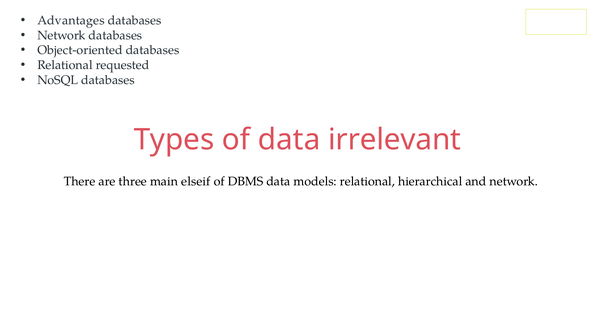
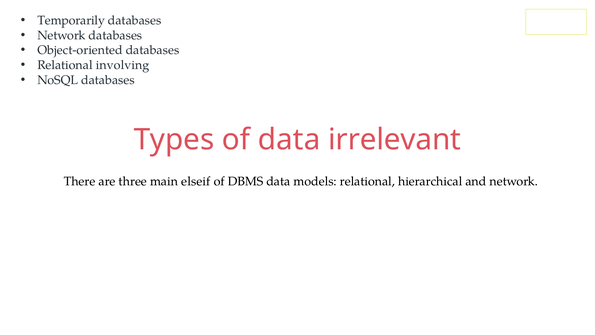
Advantages: Advantages -> Temporarily
requested: requested -> involving
